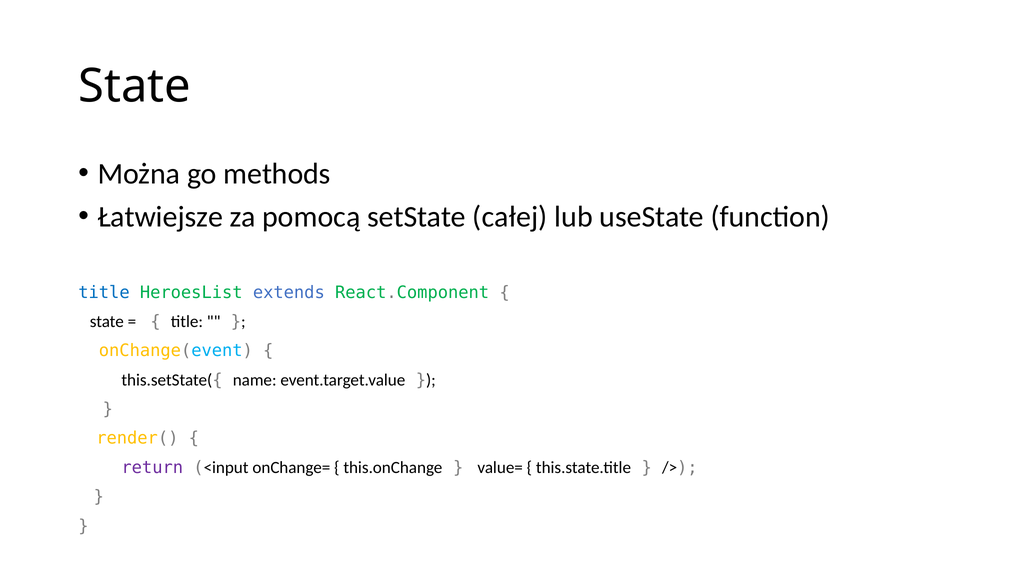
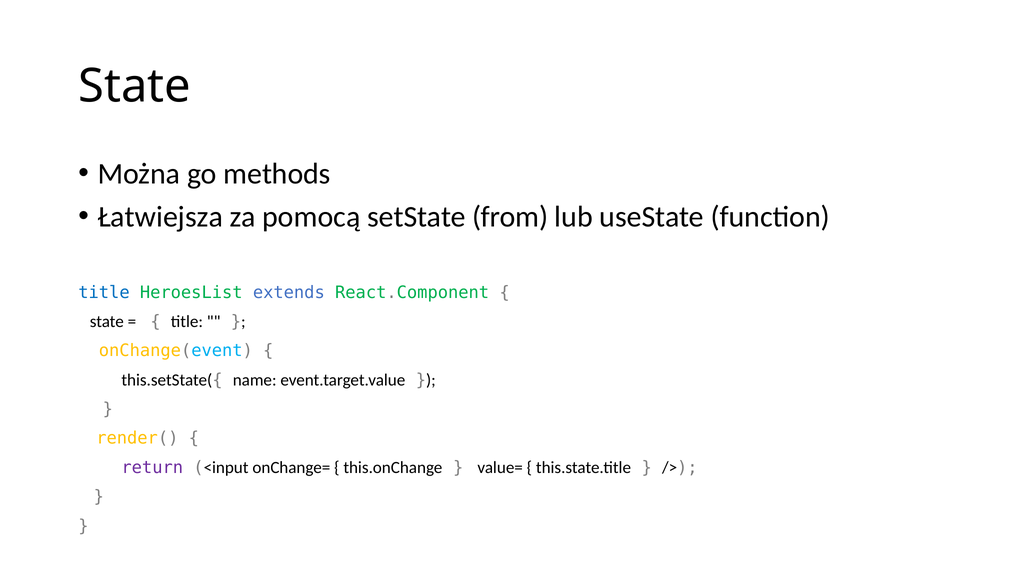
Łatwiejsze: Łatwiejsze -> Łatwiejsza
całej: całej -> from
